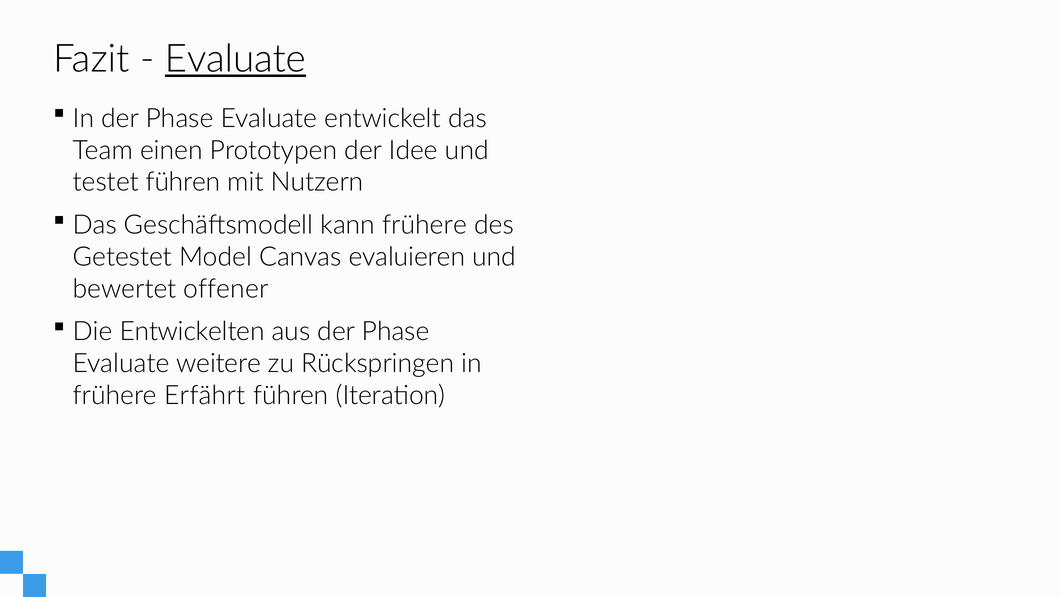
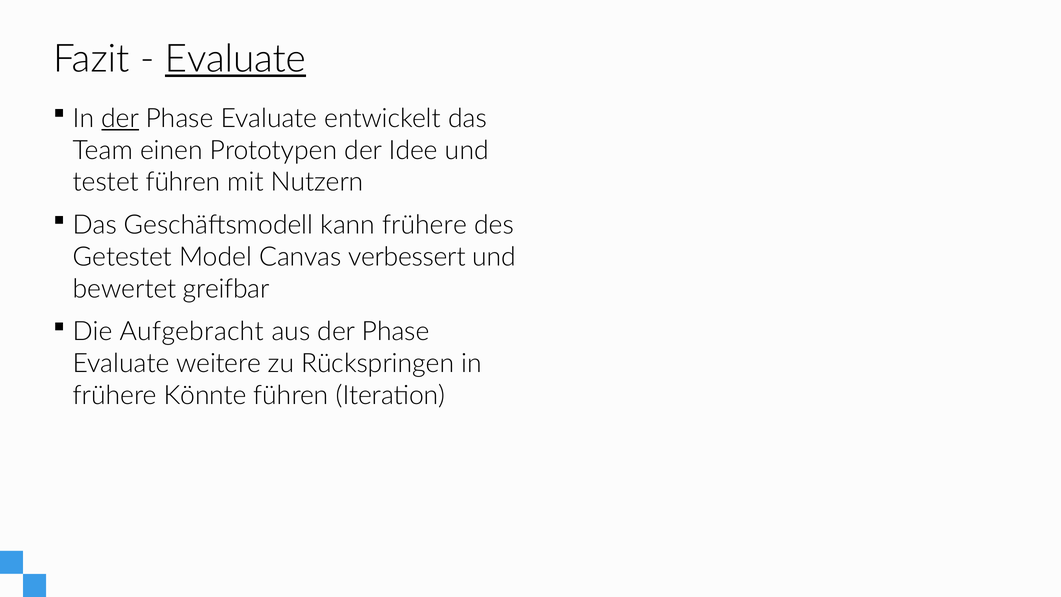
der at (120, 118) underline: none -> present
evaluieren: evaluieren -> verbessert
offener: offener -> greifbar
Entwickelten: Entwickelten -> Aufgebracht
Erfährt: Erfährt -> Könnte
